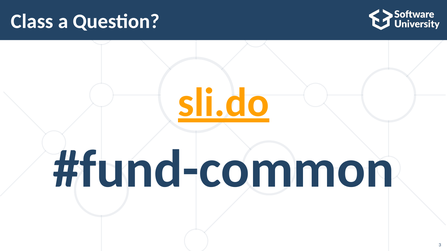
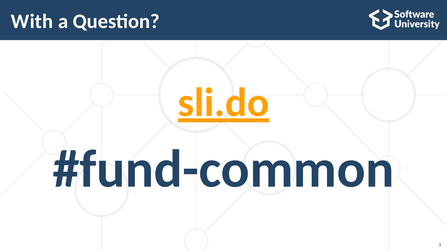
Class: Class -> With
